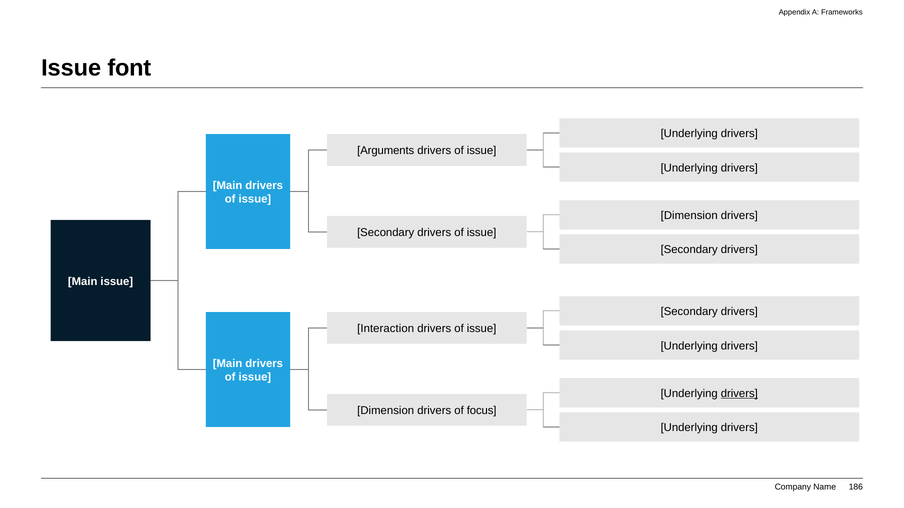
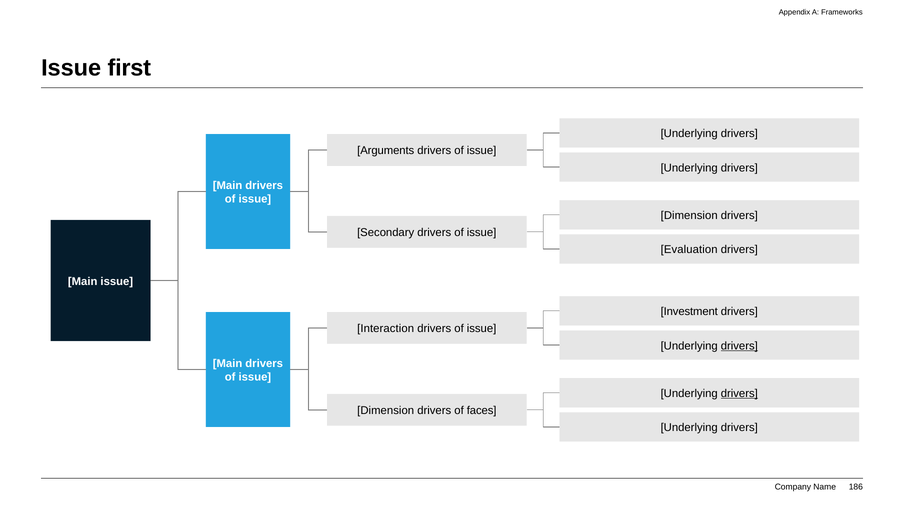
font: font -> first
Secondary at (689, 250): Secondary -> Evaluation
Secondary at (689, 312): Secondary -> Investment
drivers at (739, 346) underline: none -> present
focus: focus -> faces
